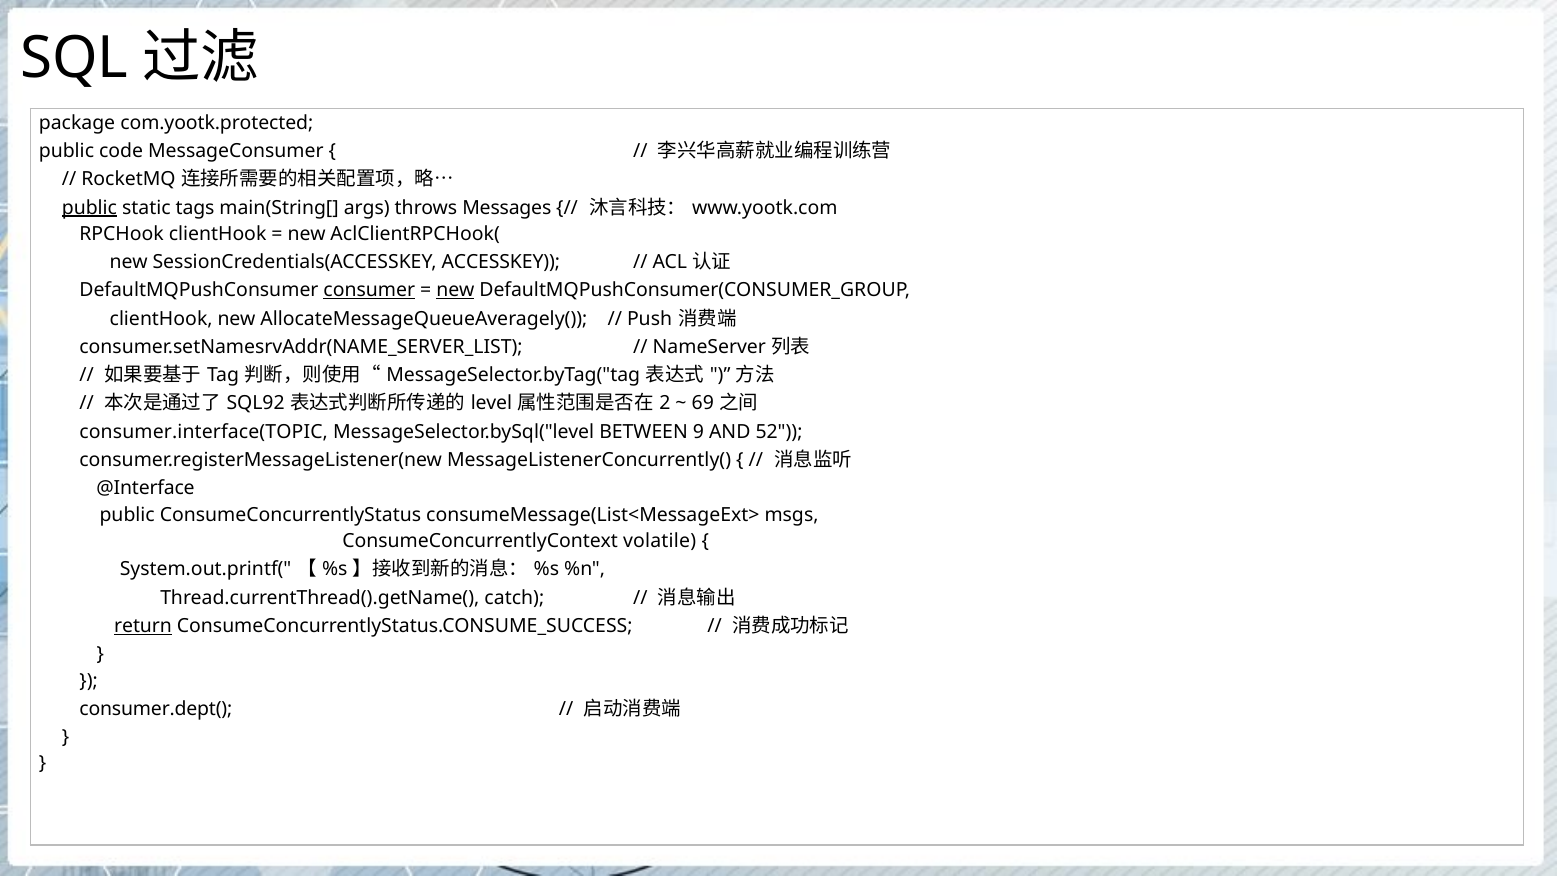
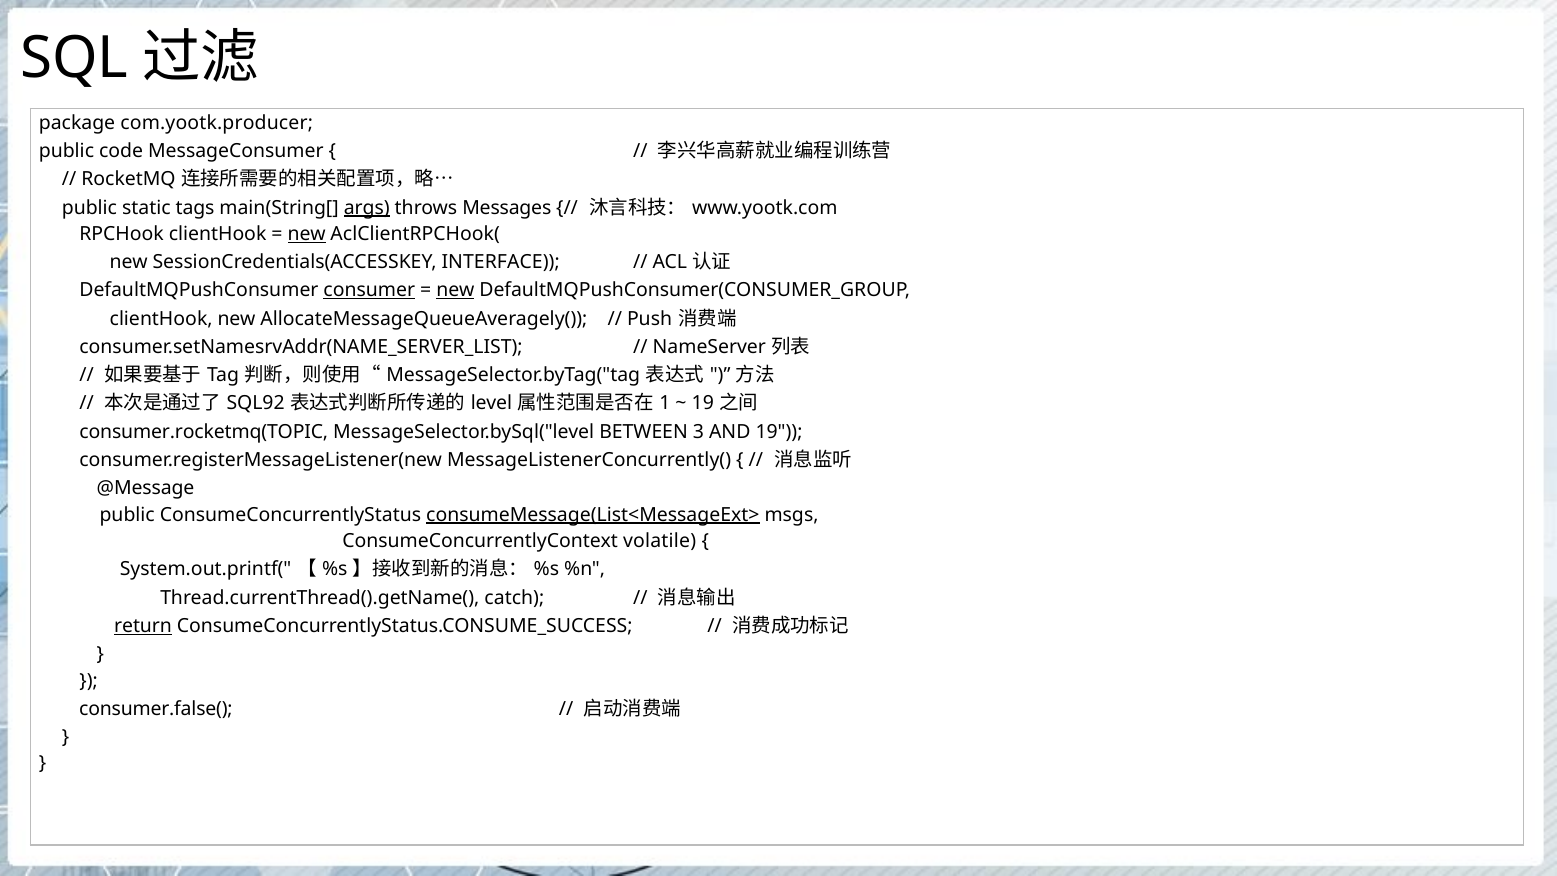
com.yootk.protected: com.yootk.protected -> com.yootk.producer
public at (89, 208) underline: present -> none
args underline: none -> present
new at (307, 234) underline: none -> present
ACCESSKEY: ACCESSKEY -> INTERFACE
2: 2 -> 1
69 at (703, 403): 69 -> 19
consumer.interface(TOPIC: consumer.interface(TOPIC -> consumer.rocketmq(TOPIC
9: 9 -> 3
AND 52: 52 -> 19
@Interface: @Interface -> @Message
consumeMessage(List<MessageExt> underline: none -> present
consumer.dept(: consumer.dept( -> consumer.false(
